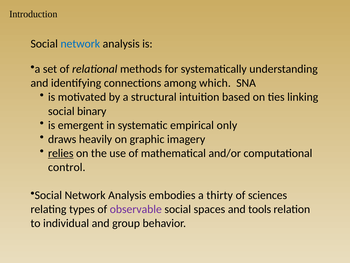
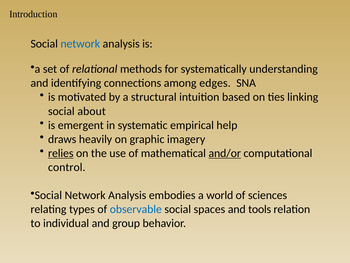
which: which -> edges
binary: binary -> about
only: only -> help
and/or underline: none -> present
thirty: thirty -> world
observable colour: purple -> blue
